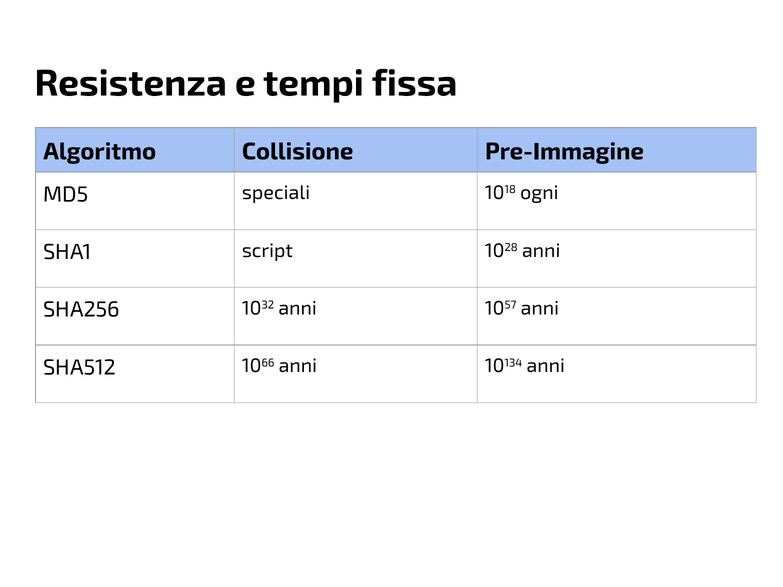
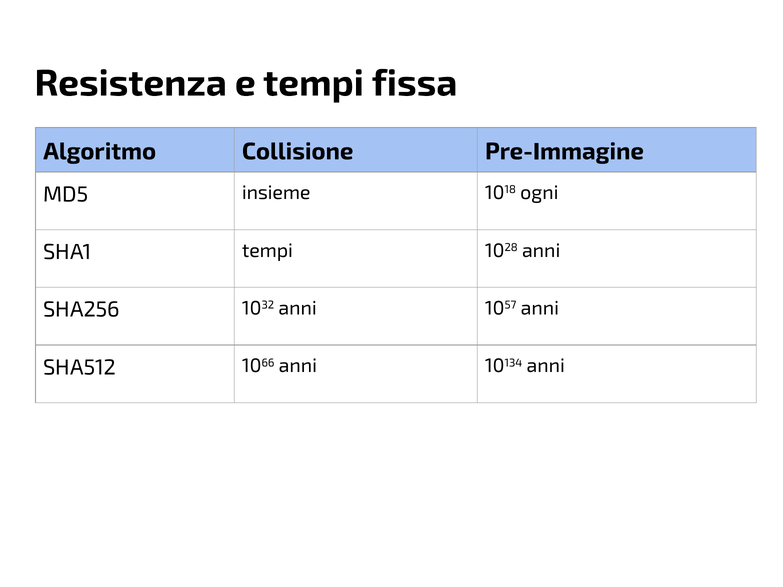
speciali: speciali -> insieme
SHA1 script: script -> tempi
